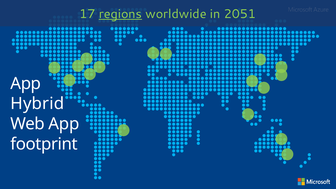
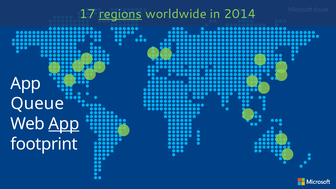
2051: 2051 -> 2014
Hybrid: Hybrid -> Queue
App at (64, 124) underline: none -> present
